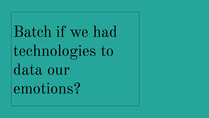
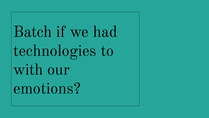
data: data -> with
